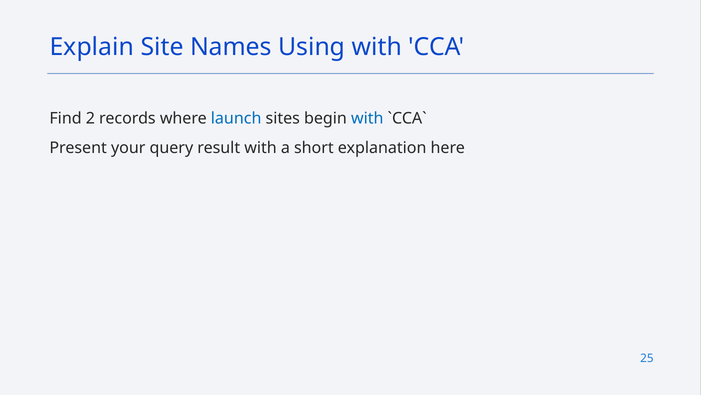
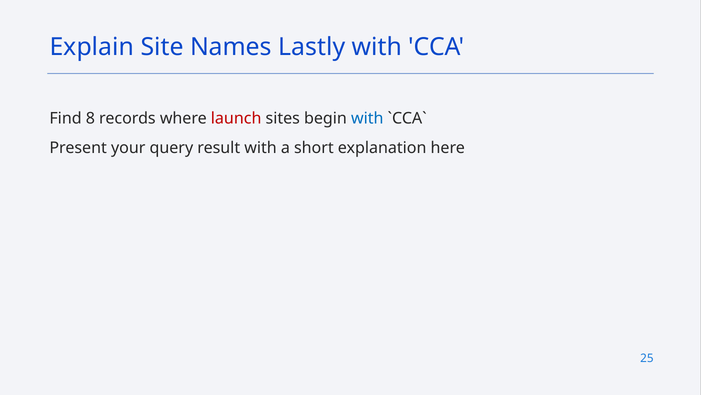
Using: Using -> Lastly
2: 2 -> 8
launch colour: blue -> red
